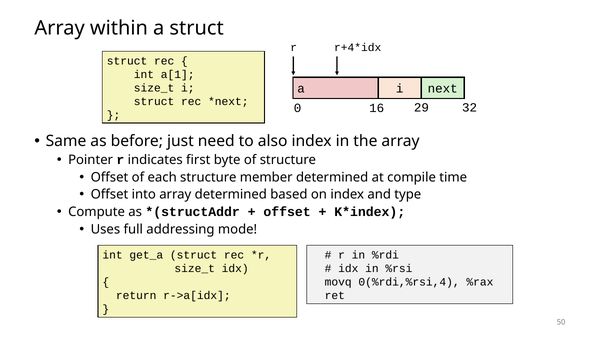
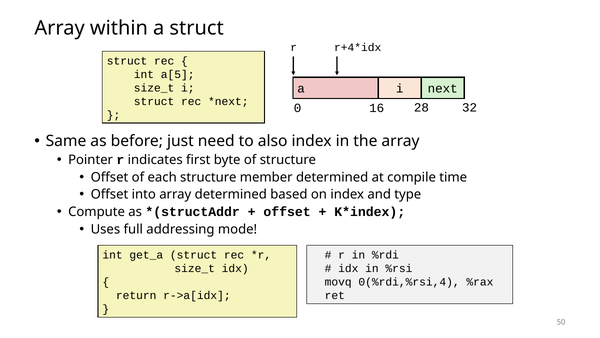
a[1: a[1 -> a[5
29: 29 -> 28
